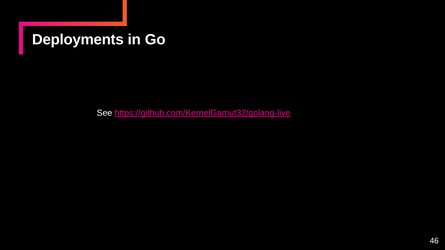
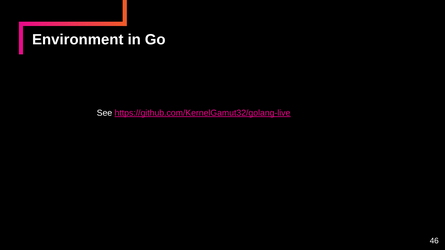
Deployments: Deployments -> Environment
